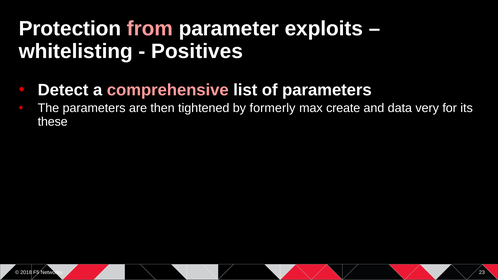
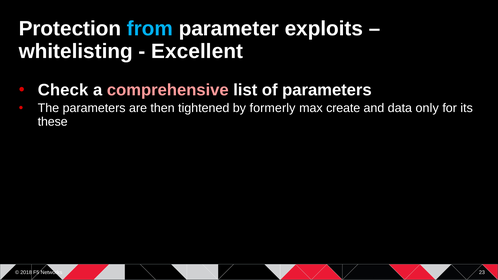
from colour: pink -> light blue
Positives: Positives -> Excellent
Detect: Detect -> Check
very: very -> only
